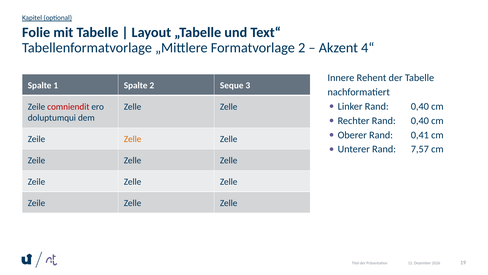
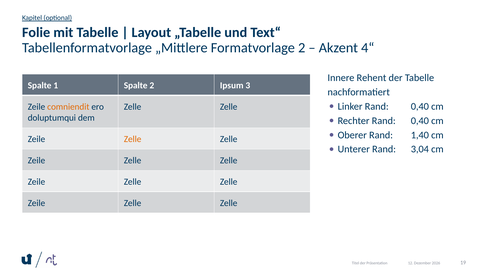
Seque: Seque -> Ipsum
comniendit colour: red -> orange
0,41: 0,41 -> 1,40
7,57: 7,57 -> 3,04
